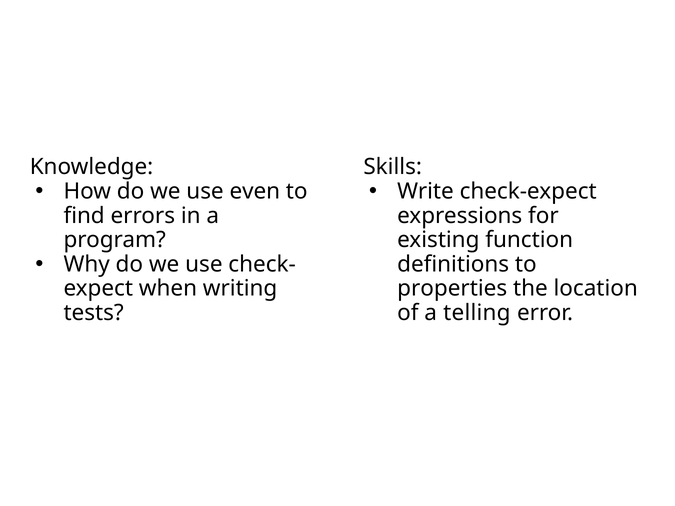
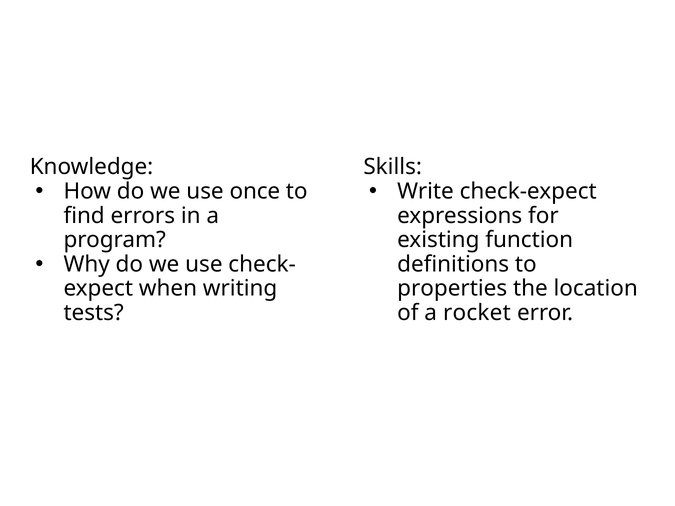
even: even -> once
telling: telling -> rocket
